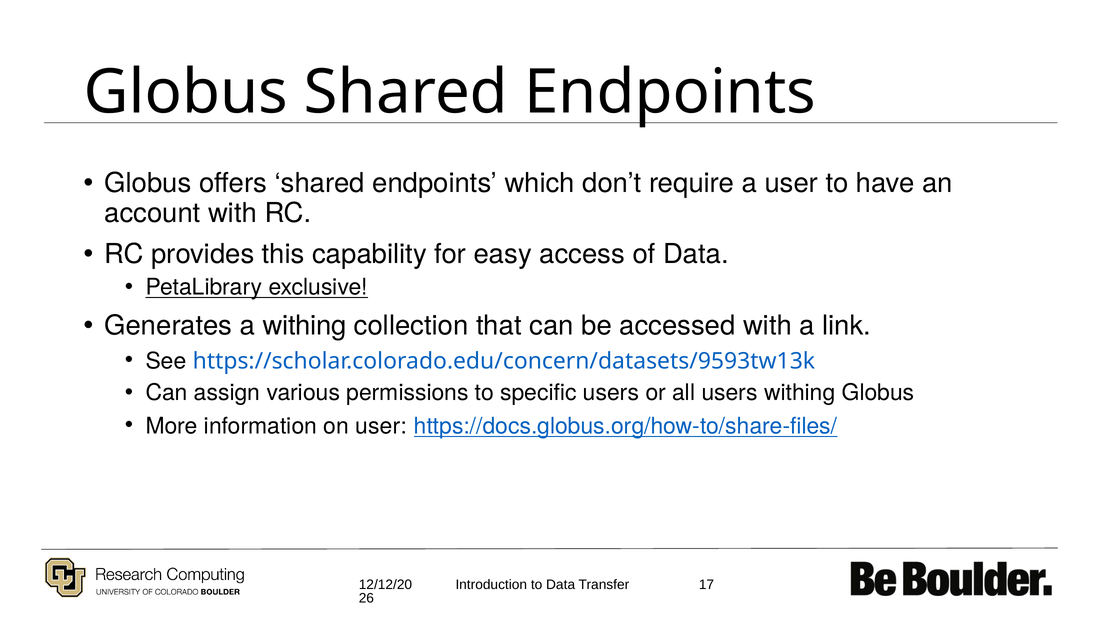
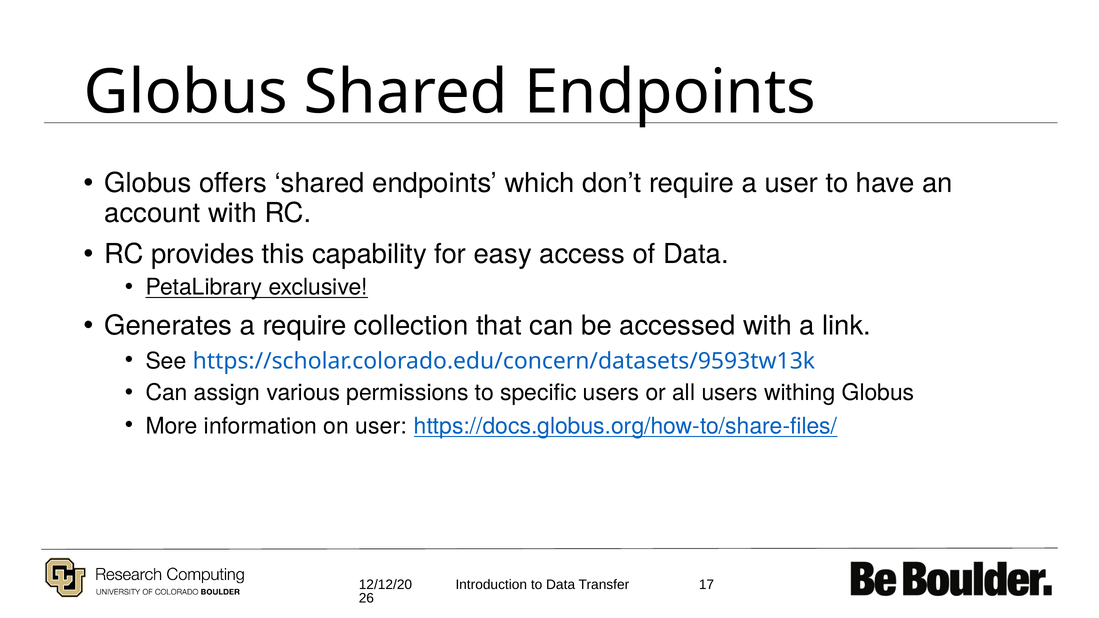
a withing: withing -> require
